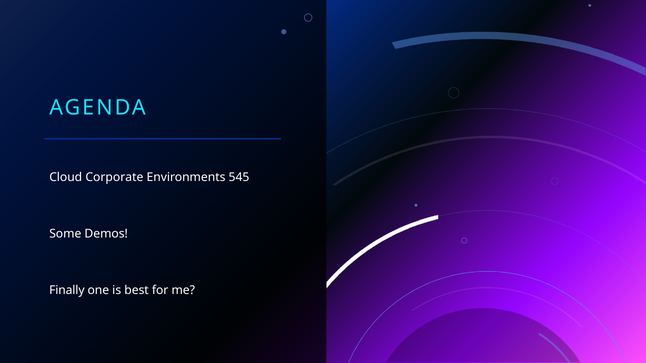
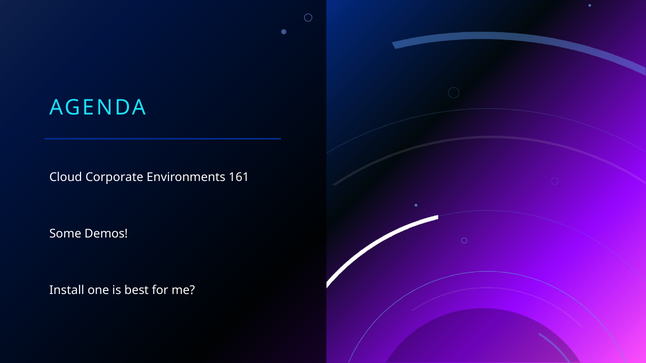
545: 545 -> 161
Finally: Finally -> Install
